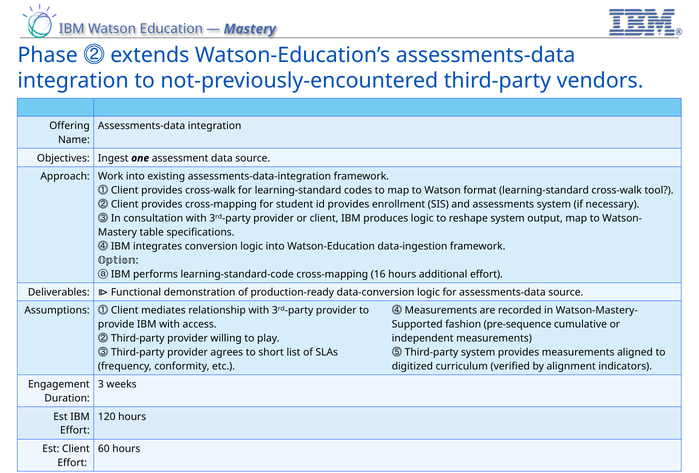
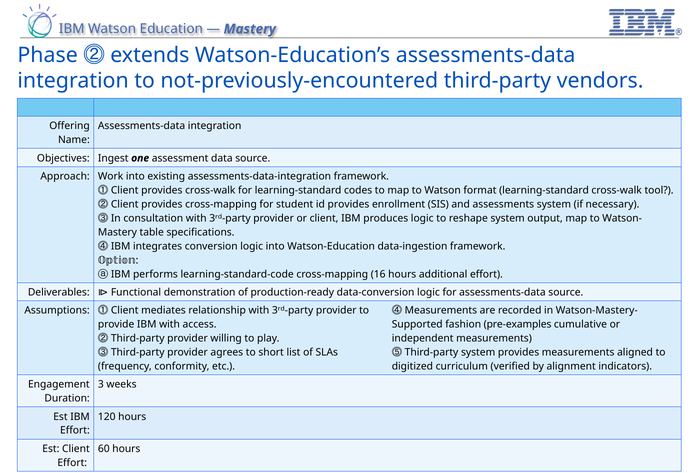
pre-sequence: pre-sequence -> pre-examples
